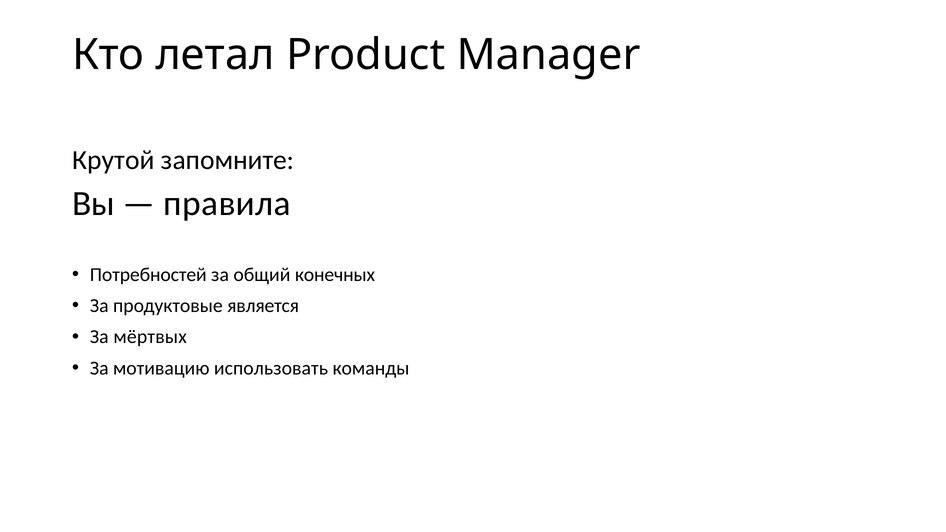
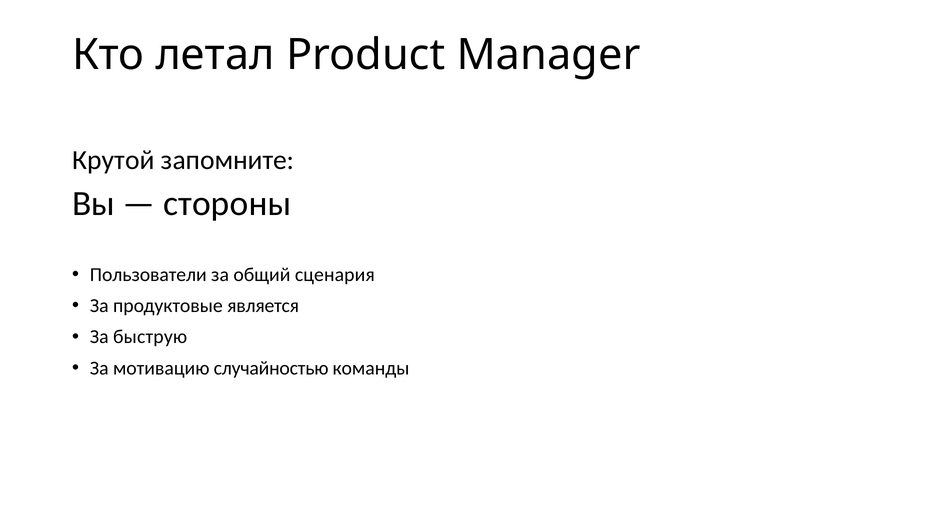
правила: правила -> стороны
Потребностей: Потребностей -> Пользователи
конечных: конечных -> сценария
мёртвых: мёртвых -> быструю
использовать: использовать -> случайностью
